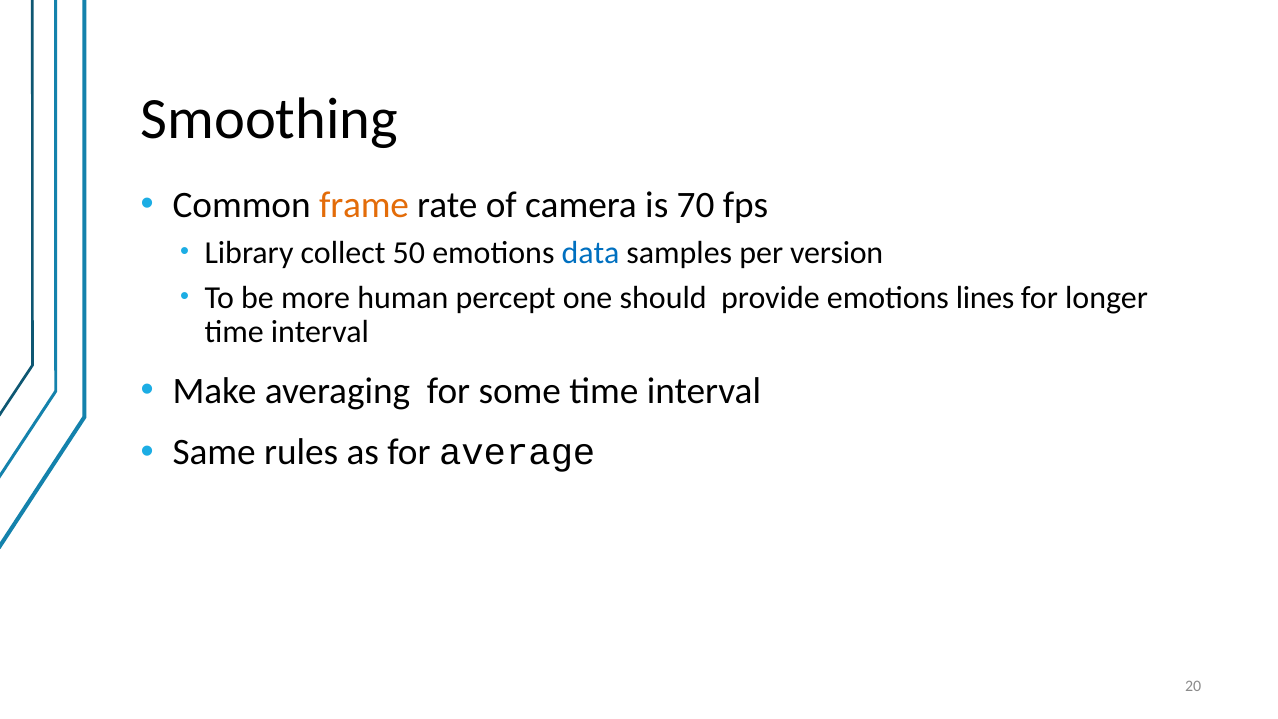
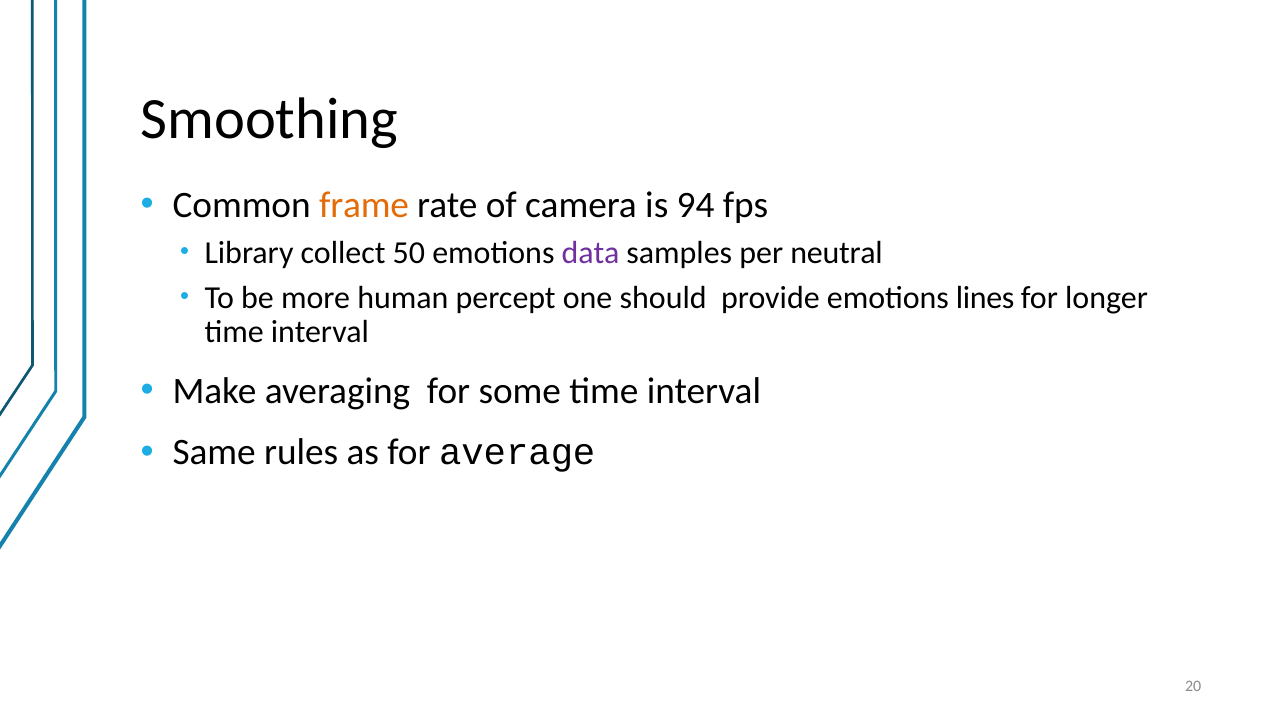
70: 70 -> 94
data colour: blue -> purple
version: version -> neutral
